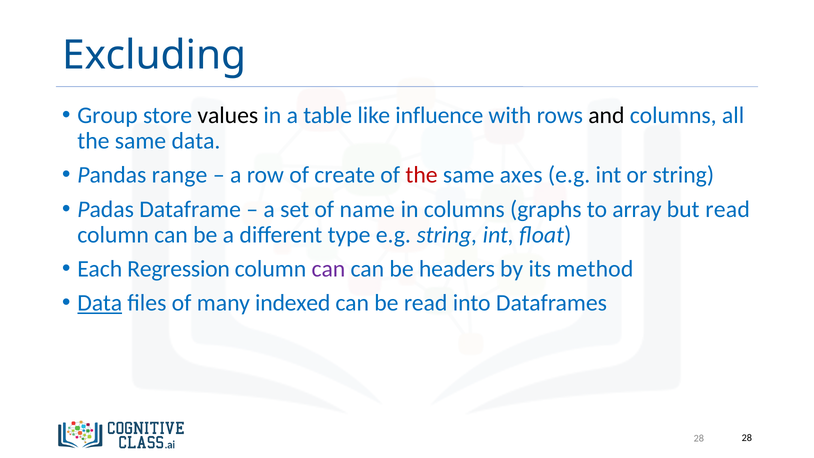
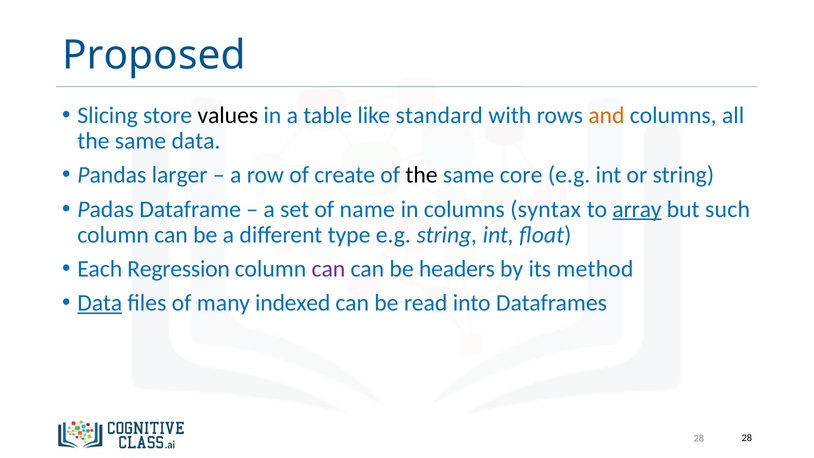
Excluding: Excluding -> Proposed
Group: Group -> Slicing
influence: influence -> standard
and colour: black -> orange
range: range -> larger
the at (422, 175) colour: red -> black
axes: axes -> core
graphs: graphs -> syntax
array underline: none -> present
but read: read -> such
